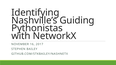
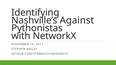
Guiding: Guiding -> Against
